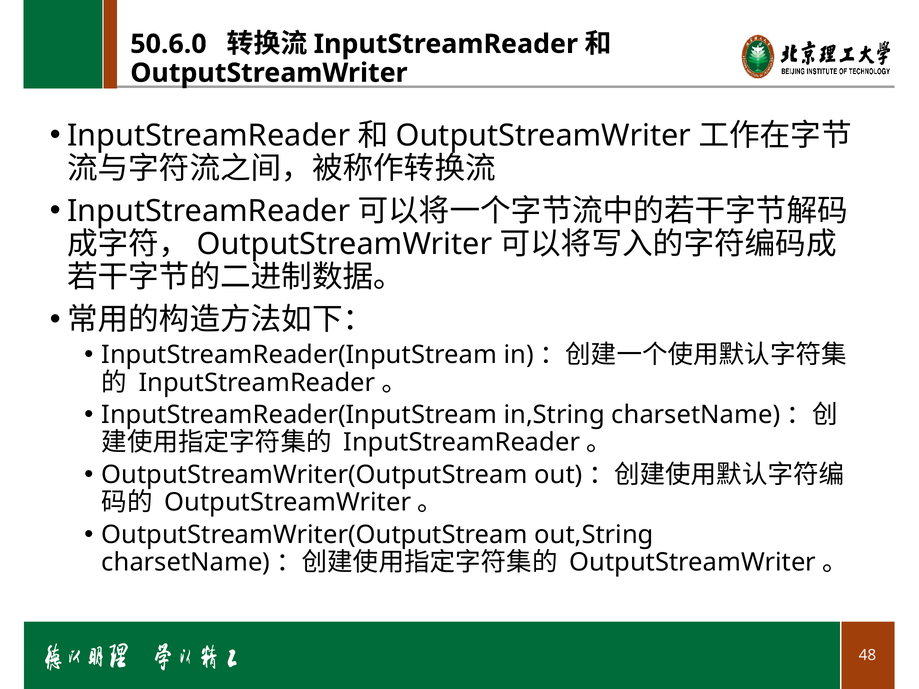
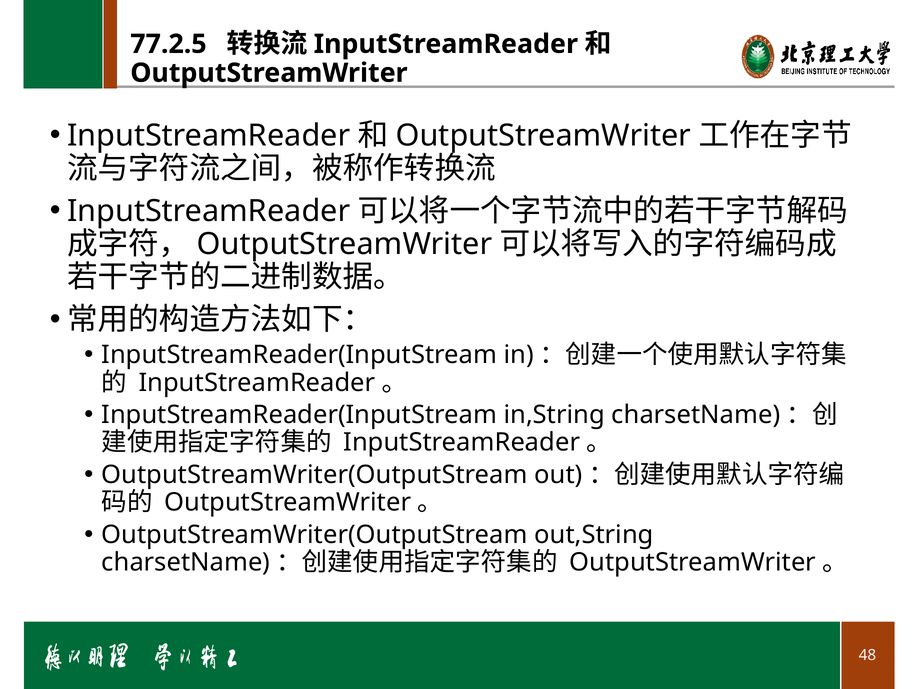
50.6.0: 50.6.0 -> 77.2.5
